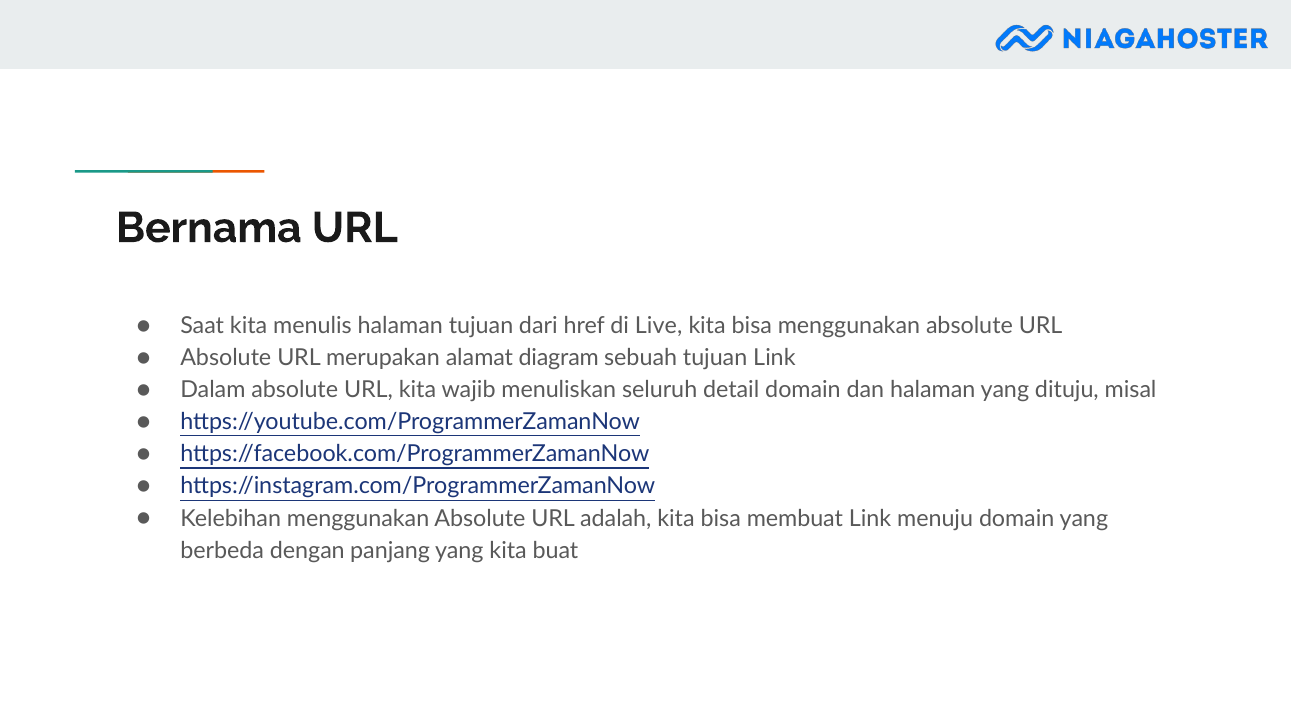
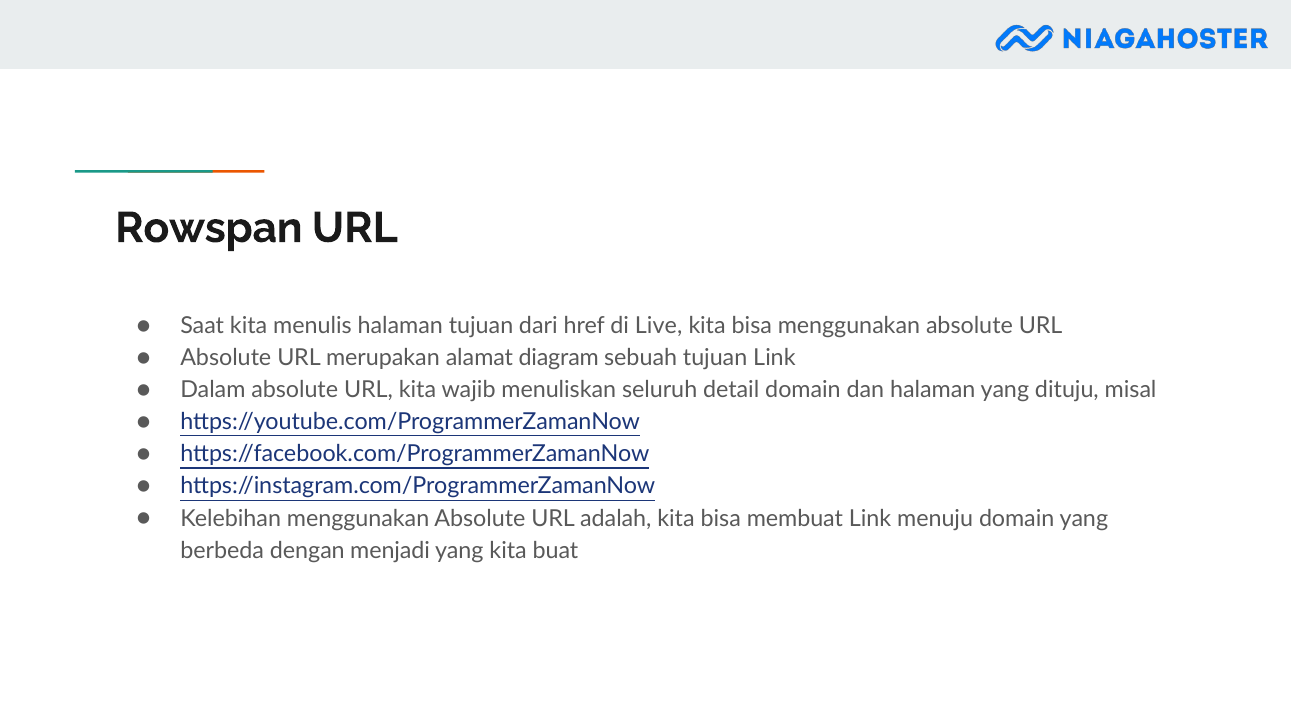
Bernama: Bernama -> Rowspan
panjang: panjang -> menjadi
